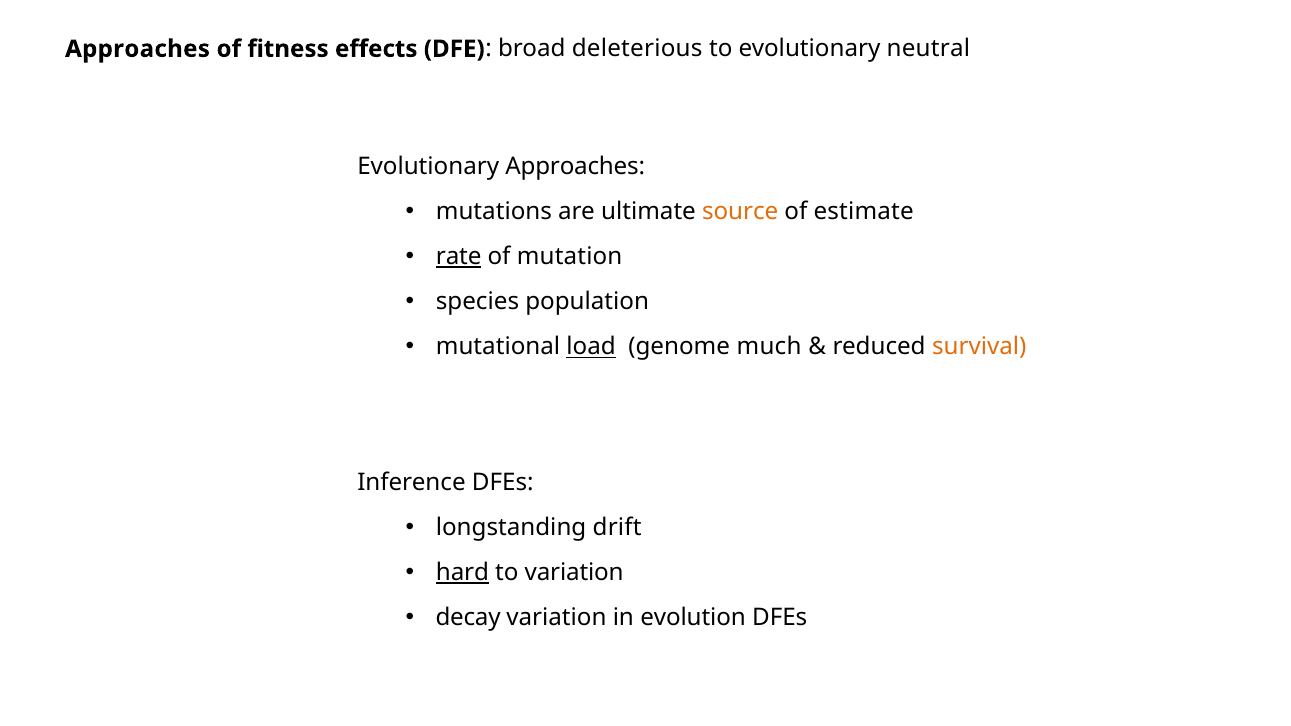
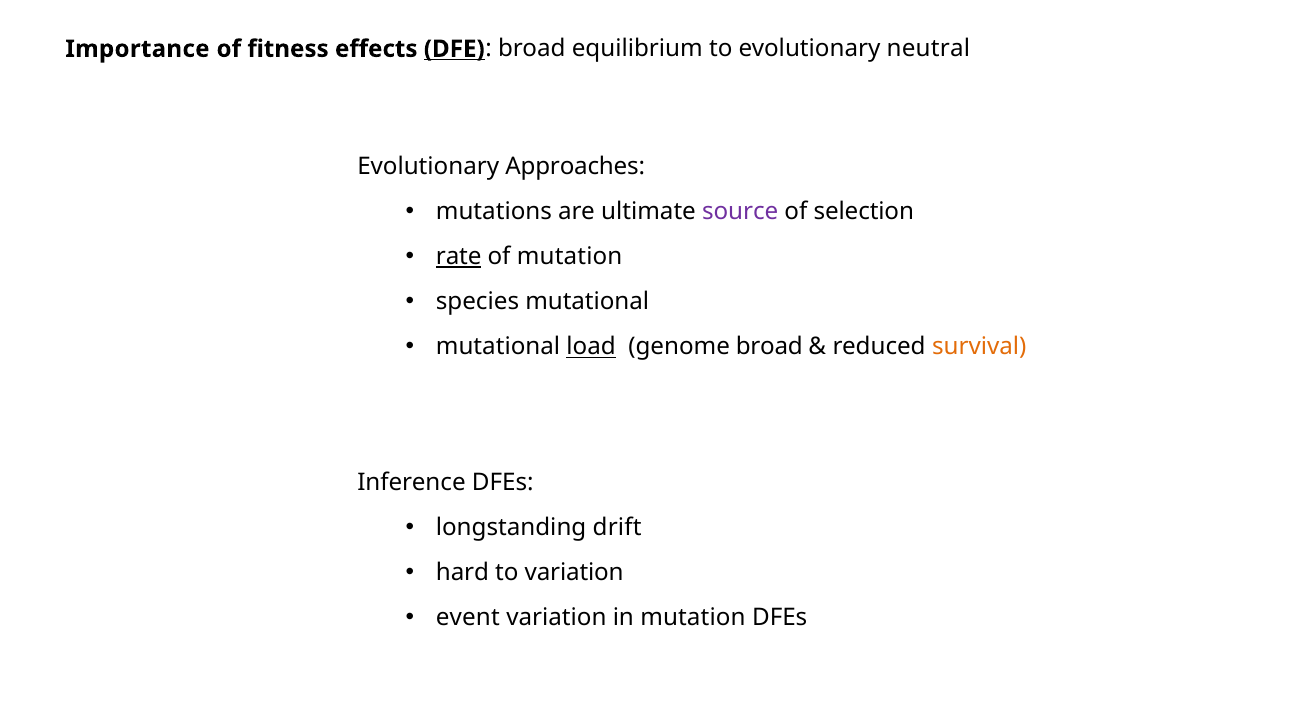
Approaches at (138, 49): Approaches -> Importance
DFE underline: none -> present
deleterious: deleterious -> equilibrium
source colour: orange -> purple
estimate: estimate -> selection
species population: population -> mutational
genome much: much -> broad
hard underline: present -> none
decay: decay -> event
in evolution: evolution -> mutation
